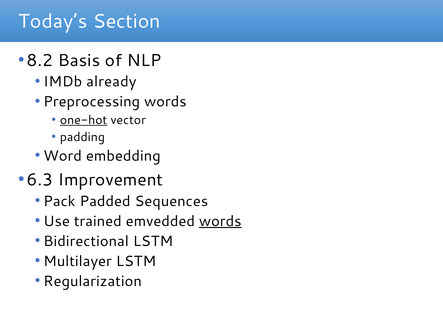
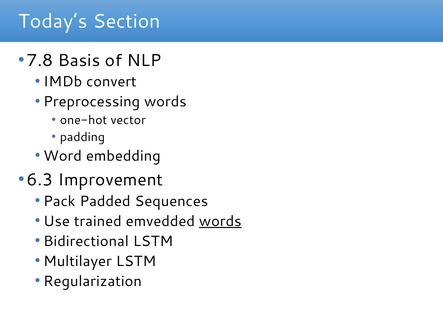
8.2: 8.2 -> 7.8
already: already -> convert
one-hot underline: present -> none
